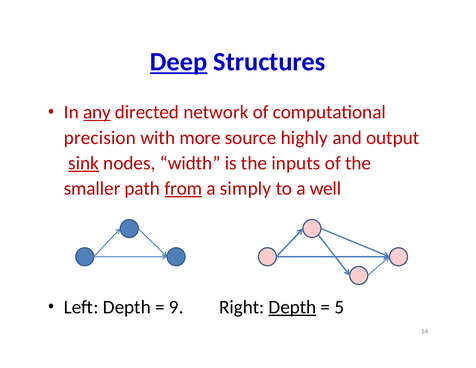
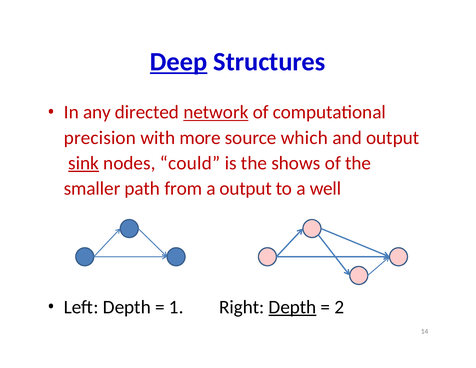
any underline: present -> none
network underline: none -> present
highly: highly -> which
width: width -> could
inputs: inputs -> shows
from underline: present -> none
a simply: simply -> output
9: 9 -> 1
5: 5 -> 2
